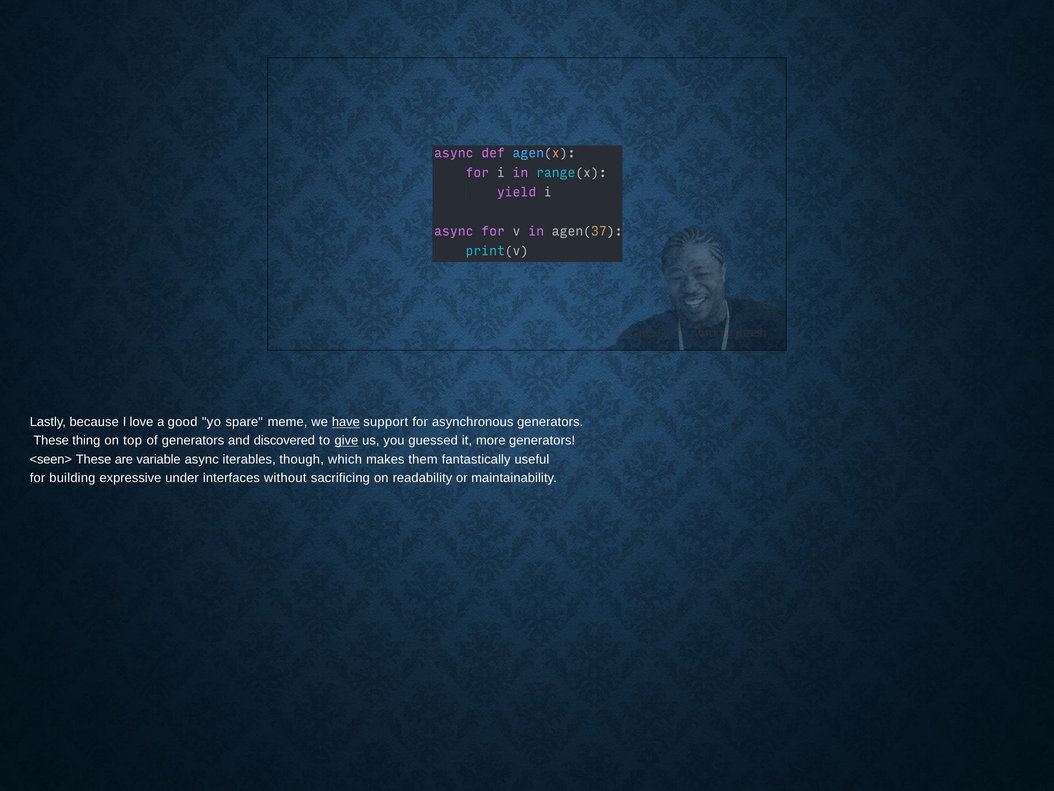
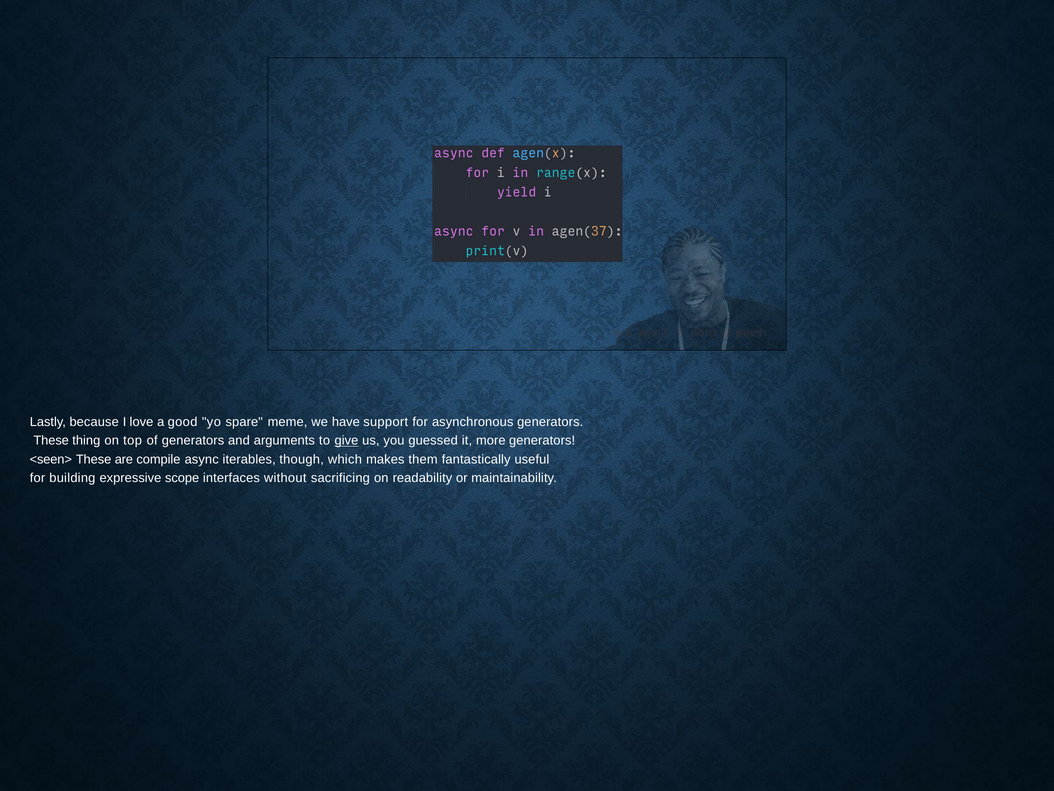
have underline: present -> none
discovered: discovered -> arguments
variable: variable -> compile
under: under -> scope
